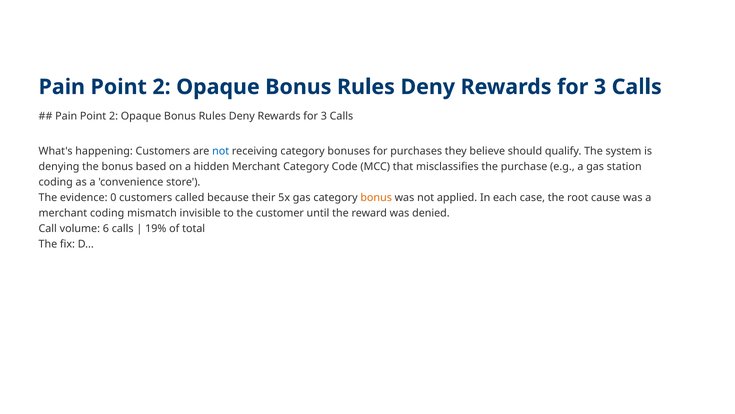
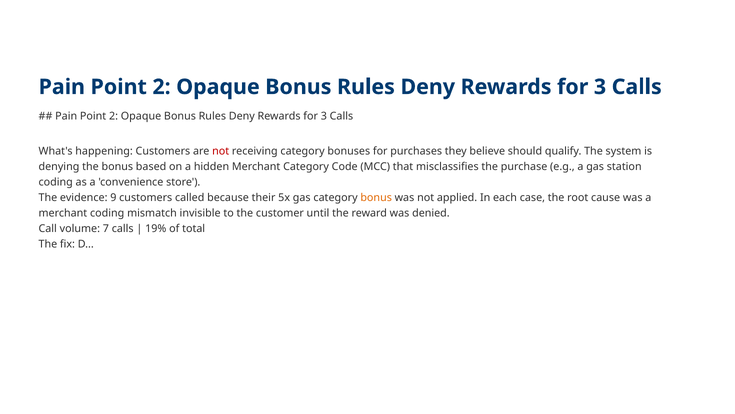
not at (221, 151) colour: blue -> red
0: 0 -> 9
6: 6 -> 7
